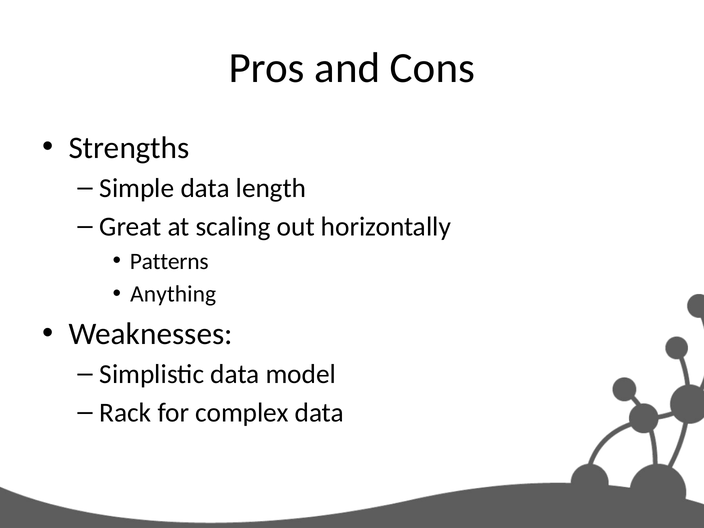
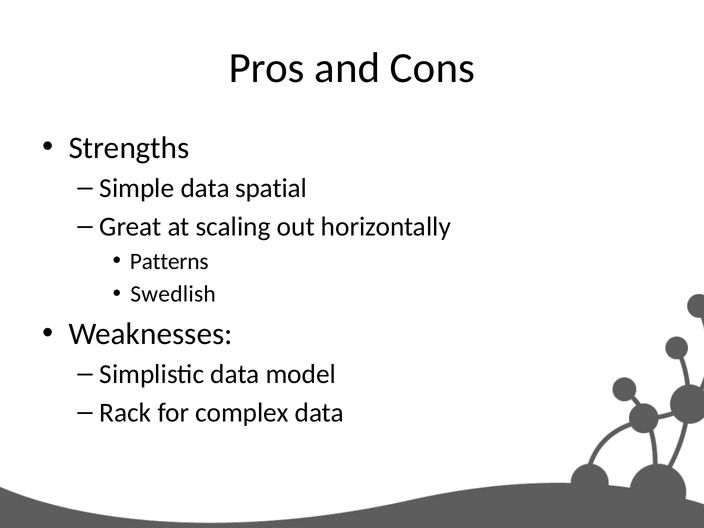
length: length -> spatial
Anything: Anything -> Swedlish
